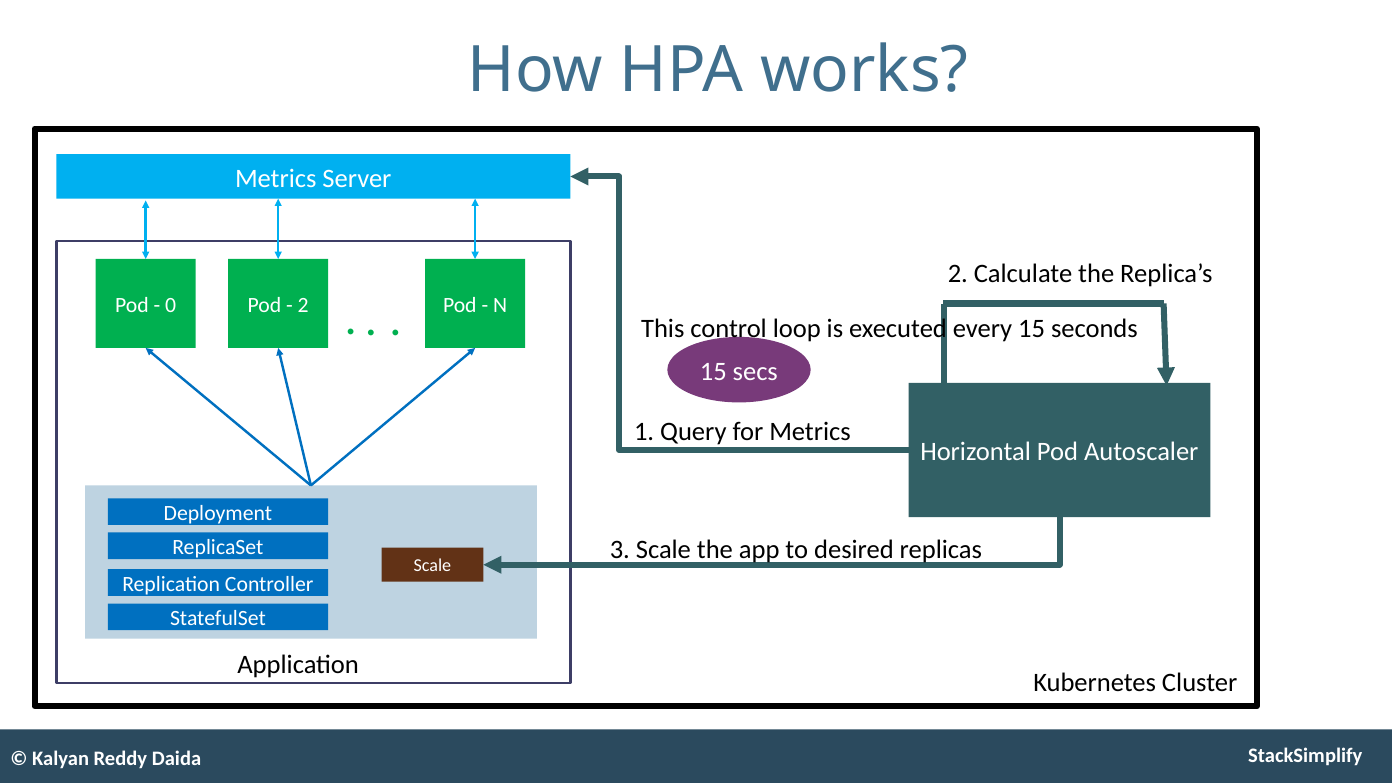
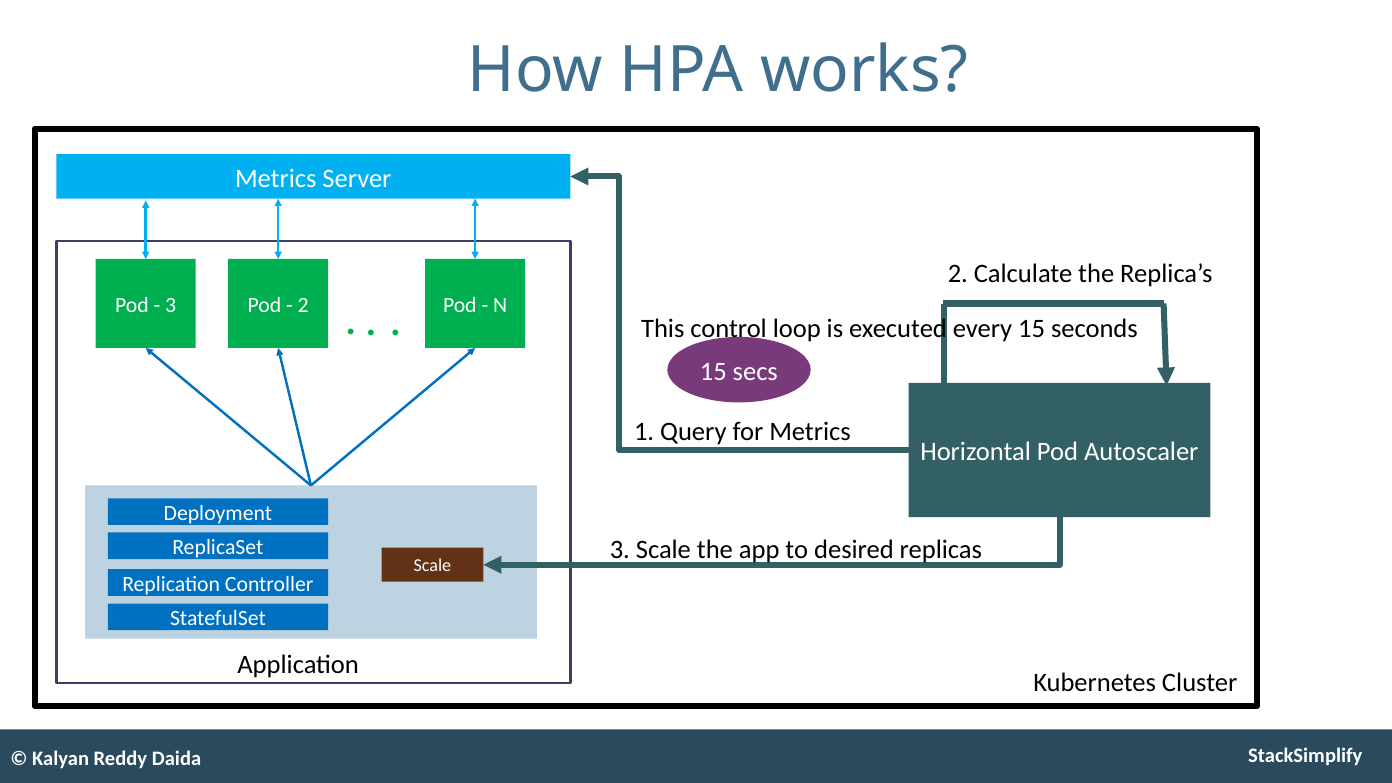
0 at (171, 305): 0 -> 3
